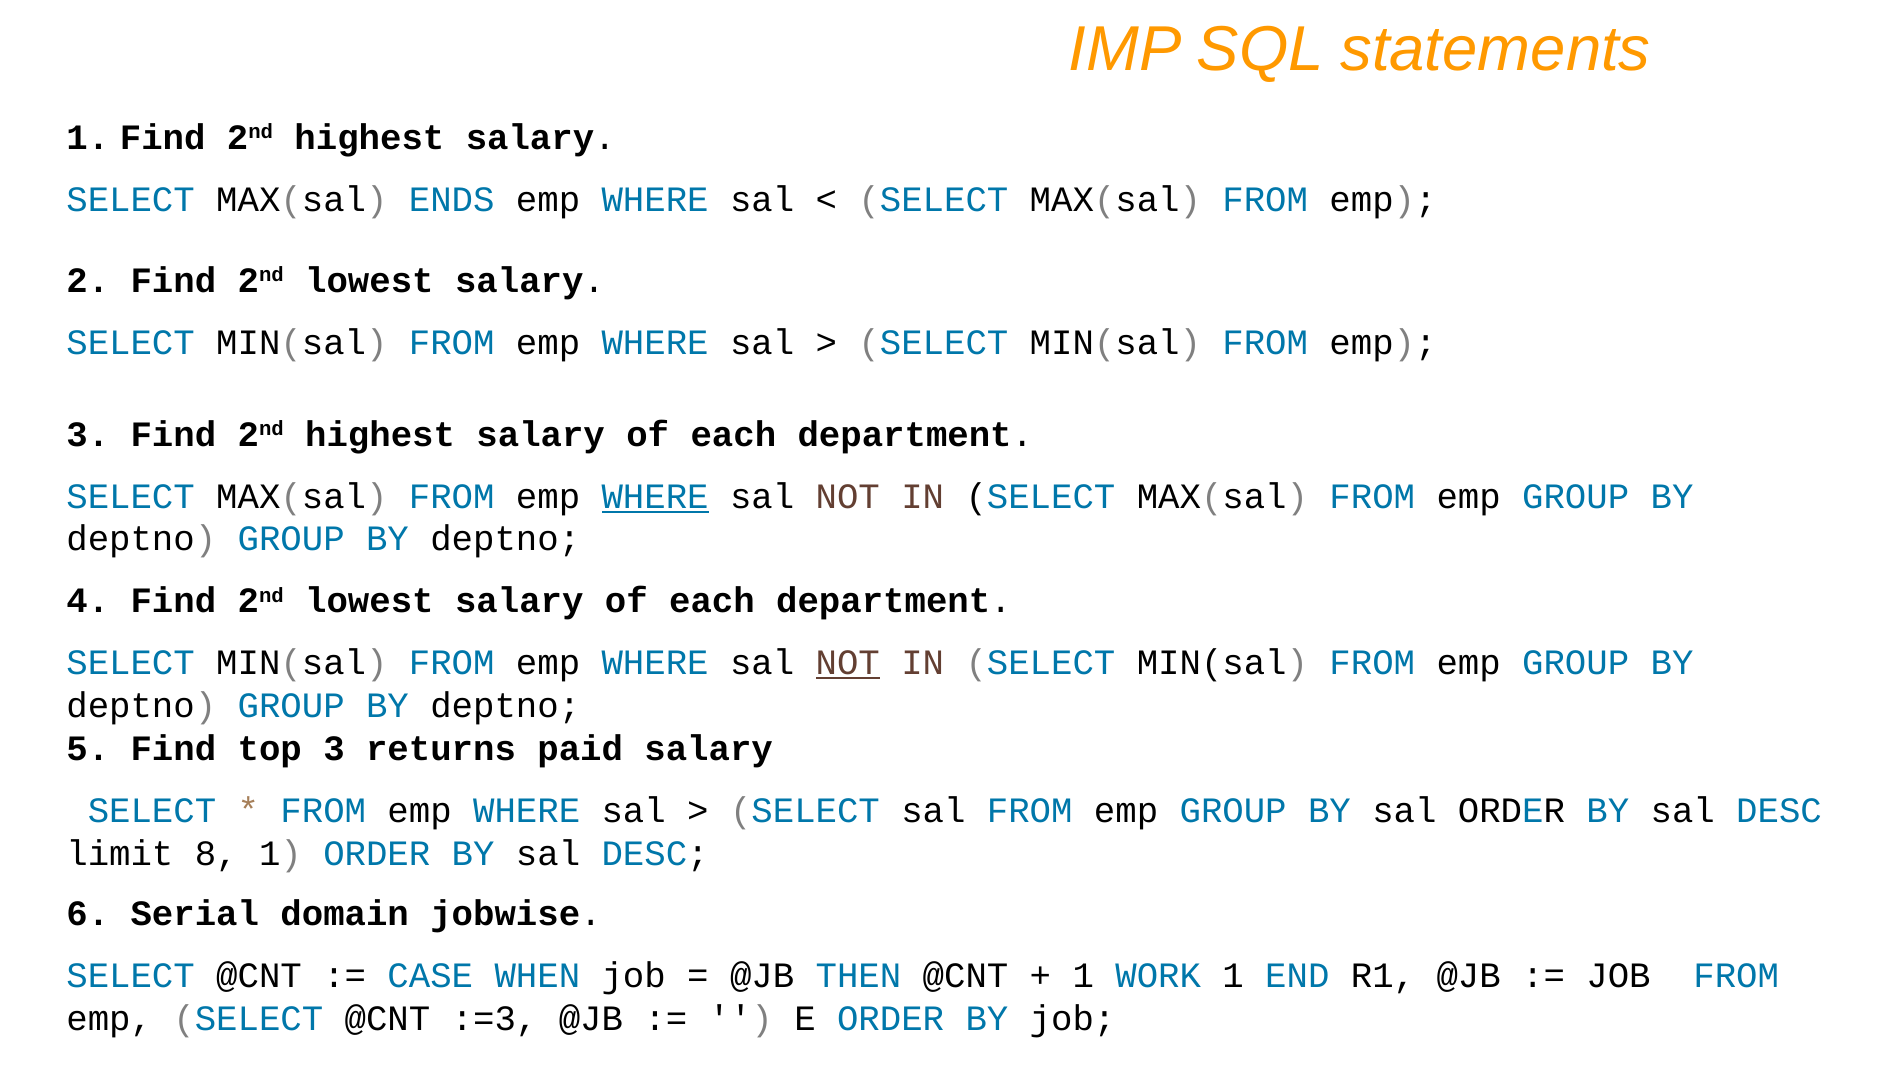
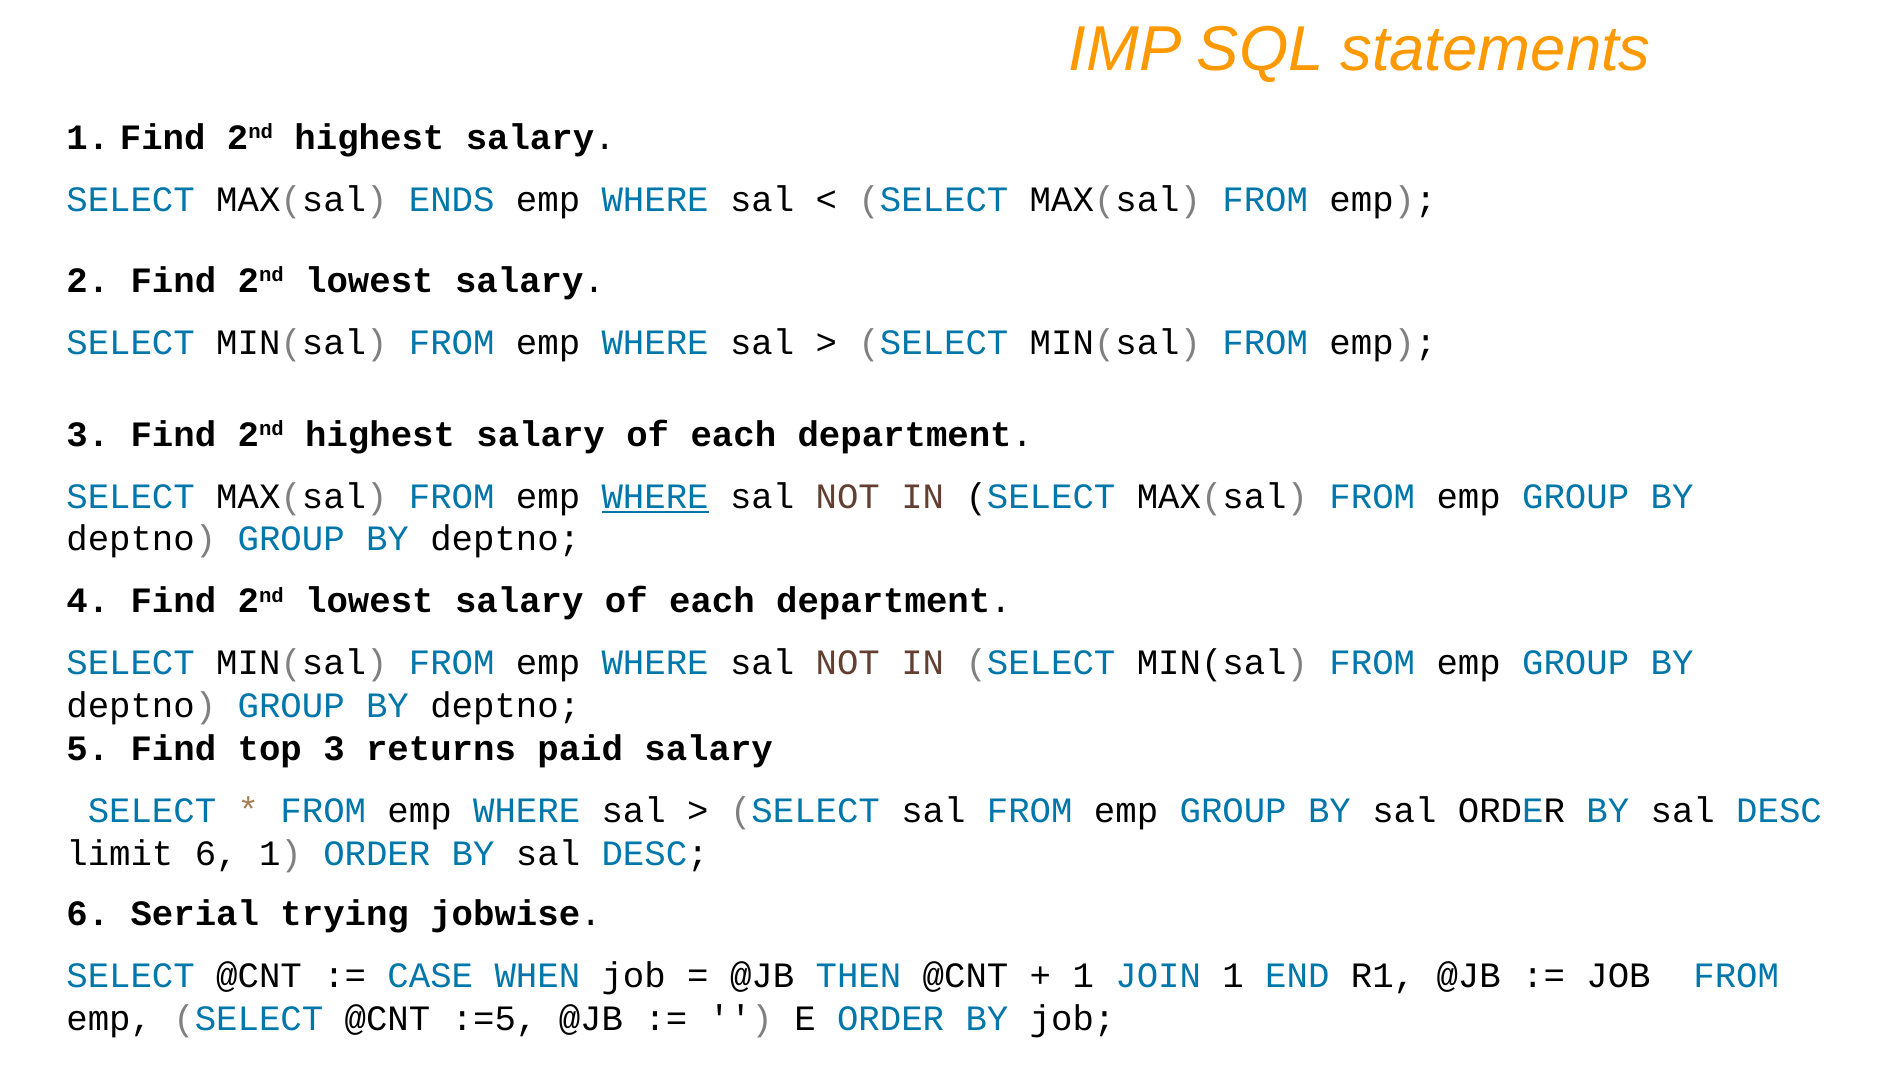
NOT at (848, 663) underline: present -> none
limit 8: 8 -> 6
domain: domain -> trying
WORK: WORK -> JOIN
:=3: :=3 -> :=5
